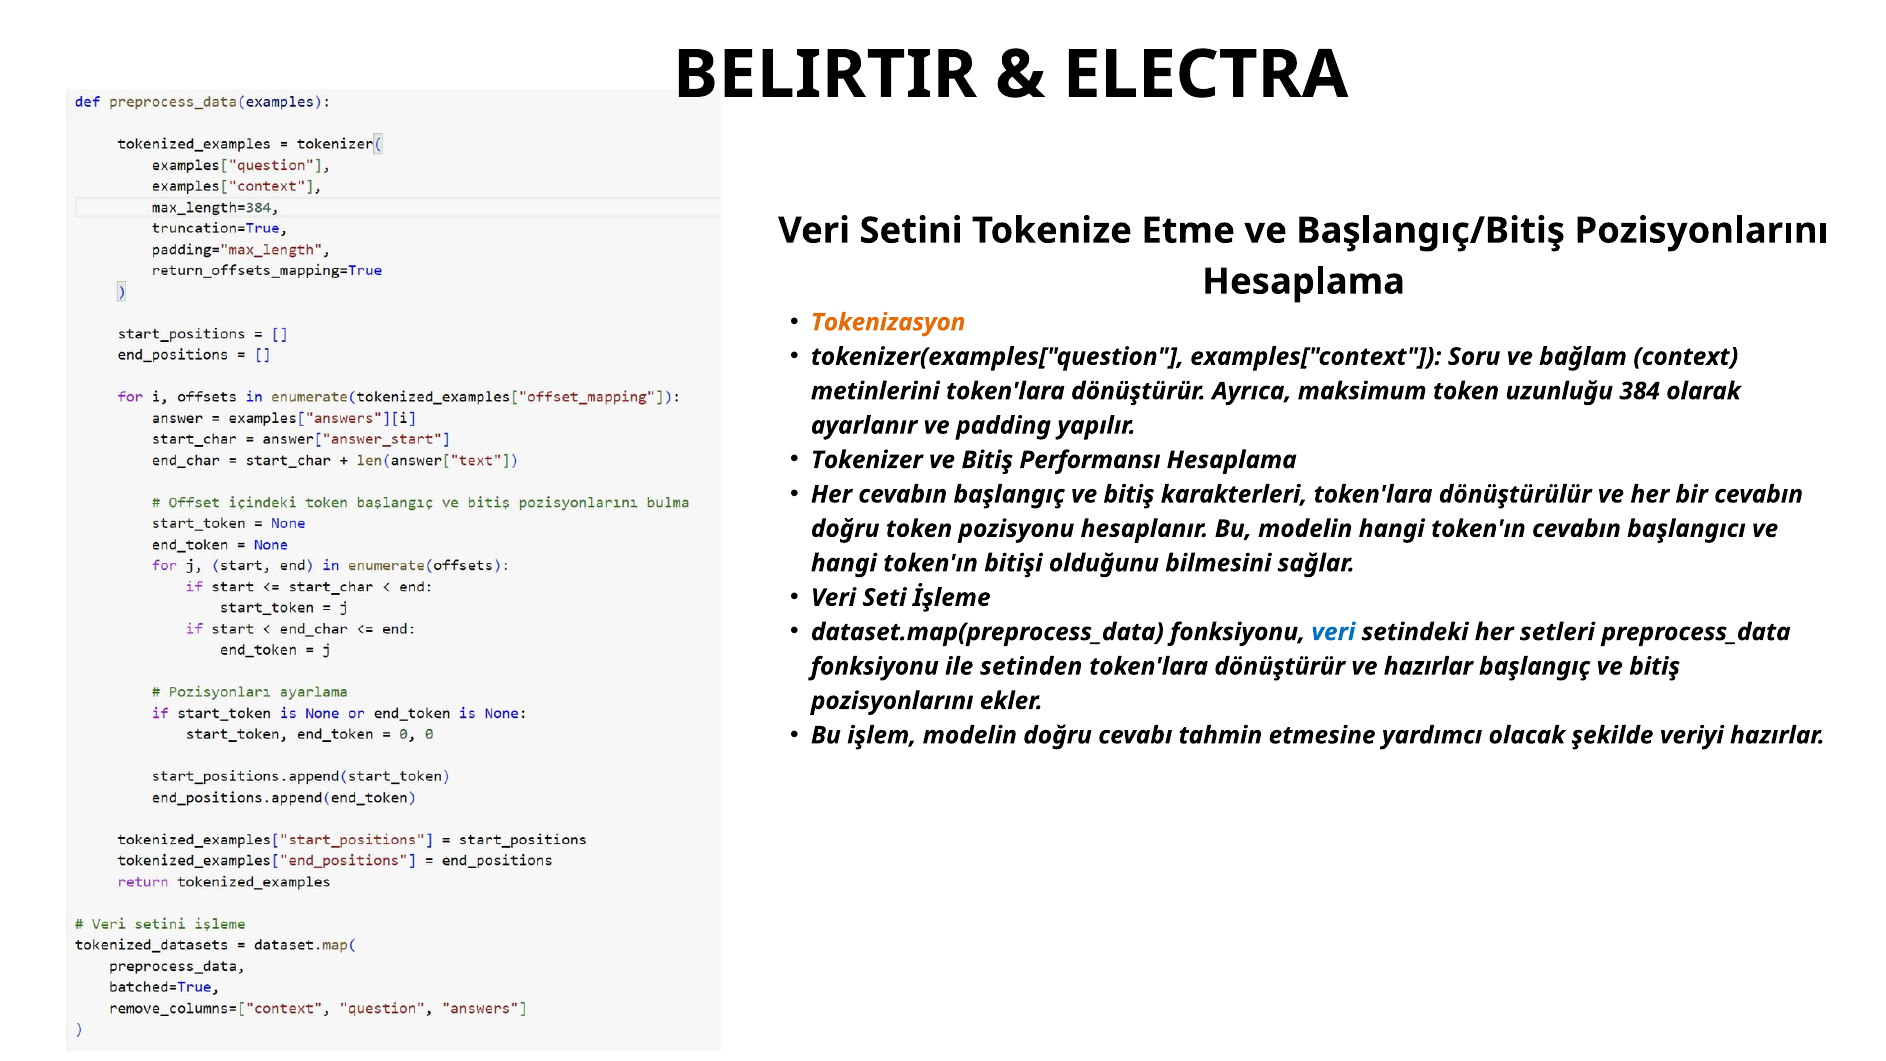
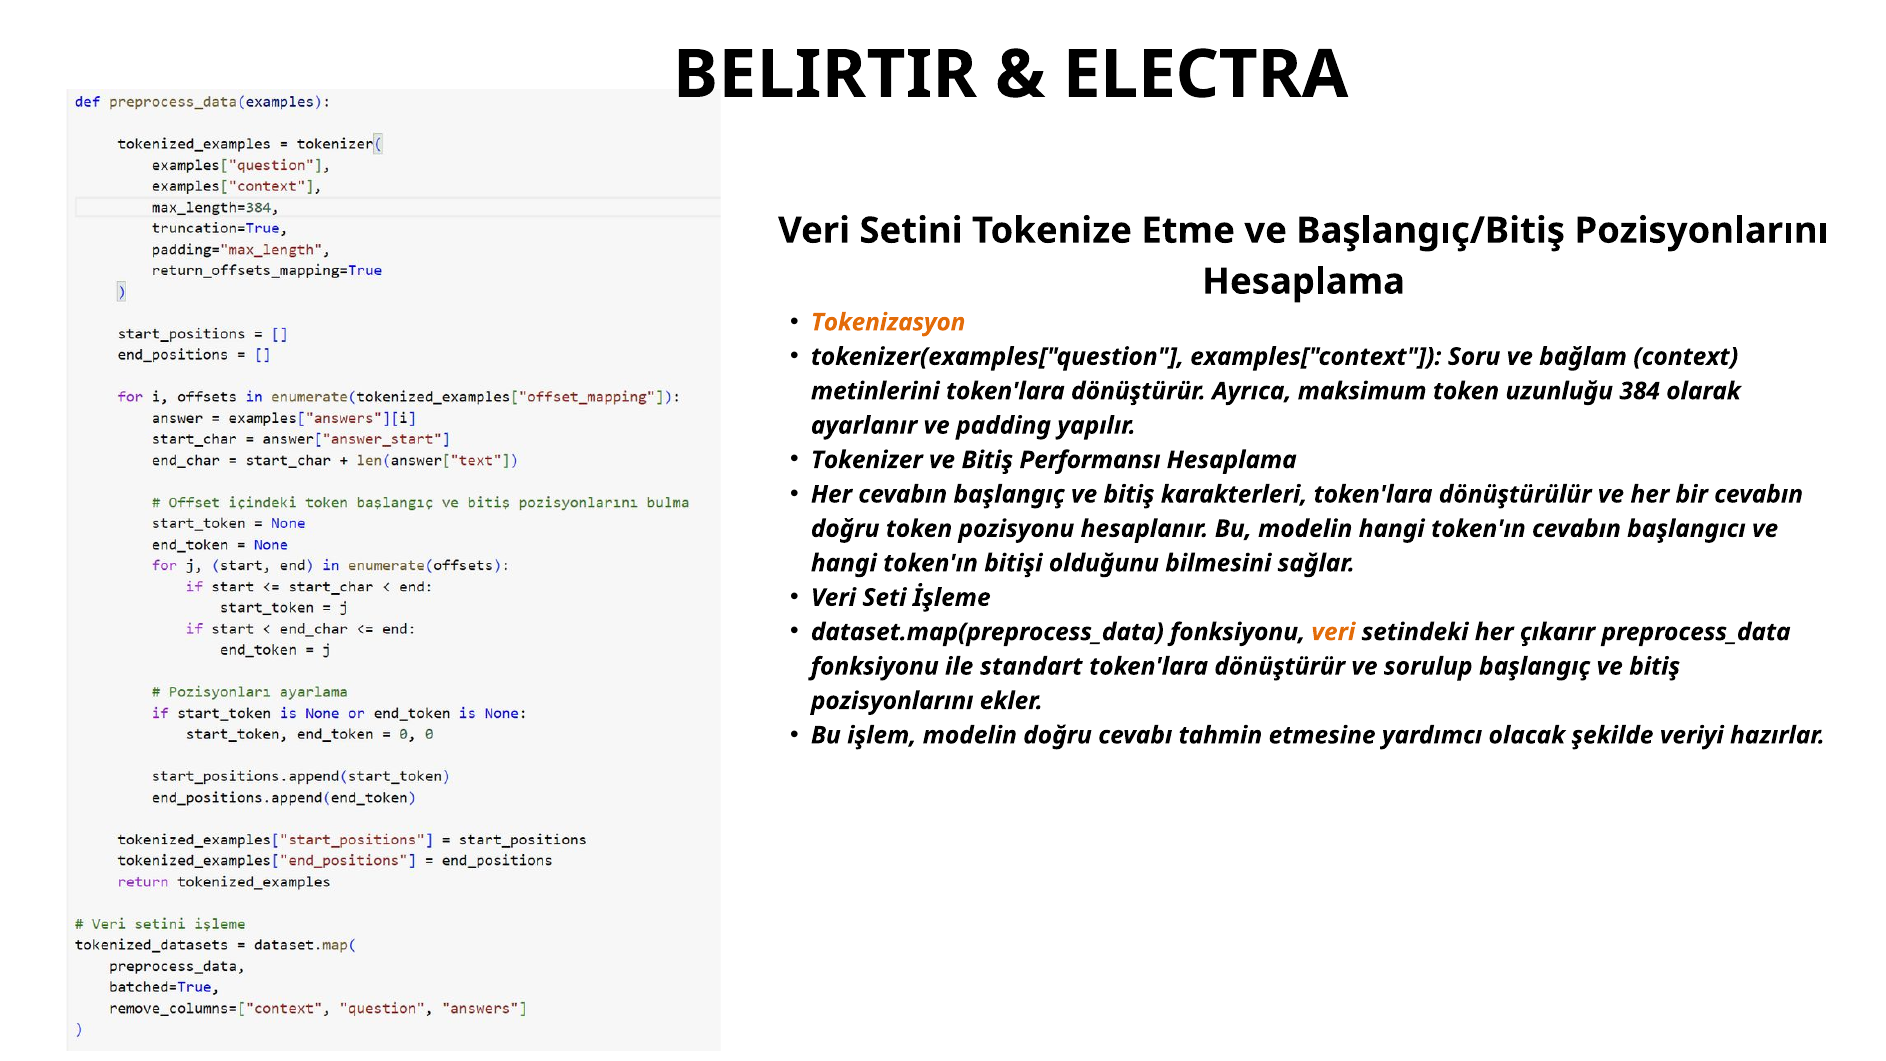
veri at (1333, 632) colour: blue -> orange
setleri: setleri -> çıkarır
setinden: setinden -> standart
ve hazırlar: hazırlar -> sorulup
